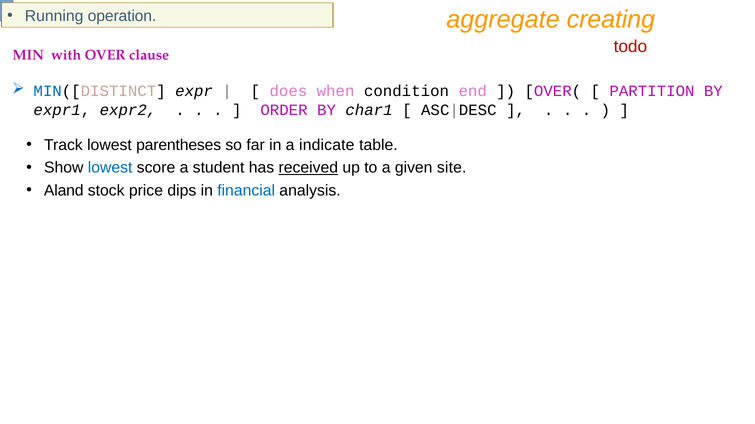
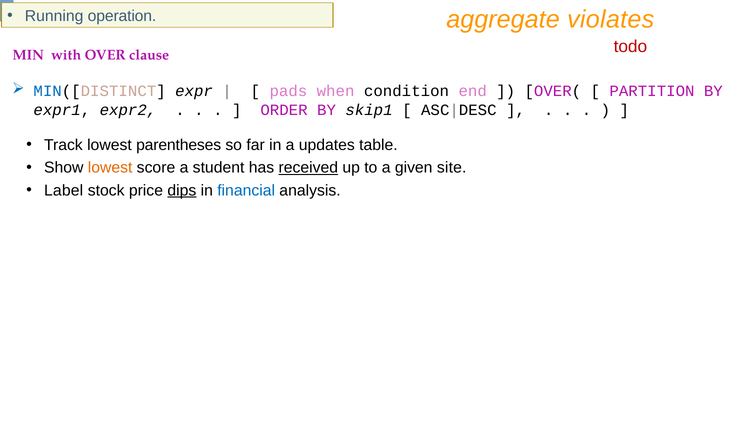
creating: creating -> violates
does: does -> pads
char1: char1 -> skip1
indicate: indicate -> updates
lowest at (110, 168) colour: blue -> orange
Aland: Aland -> Label
dips underline: none -> present
